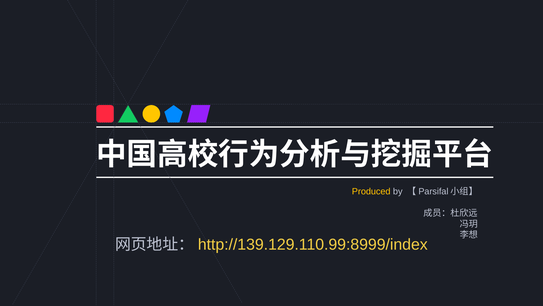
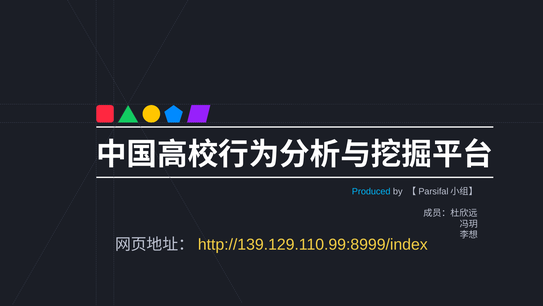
Produced colour: yellow -> light blue
